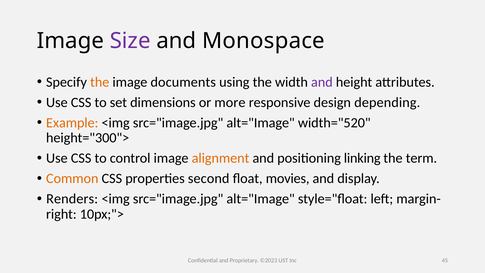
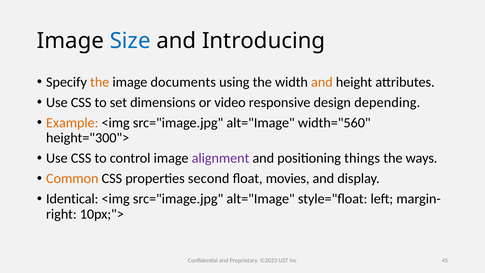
Size colour: purple -> blue
Monospace: Monospace -> Introducing
and at (322, 82) colour: purple -> orange
more: more -> video
width="520: width="520 -> width="560
alignment colour: orange -> purple
linking: linking -> things
term: term -> ways
Renders: Renders -> Identical
